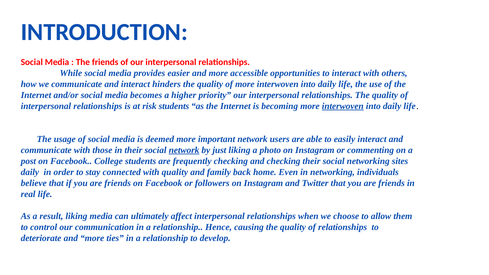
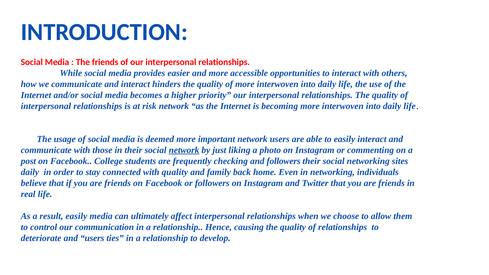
risk students: students -> network
interwoven at (343, 106) underline: present -> none
and checking: checking -> followers
result liking: liking -> easily
deteriorate and more: more -> users
